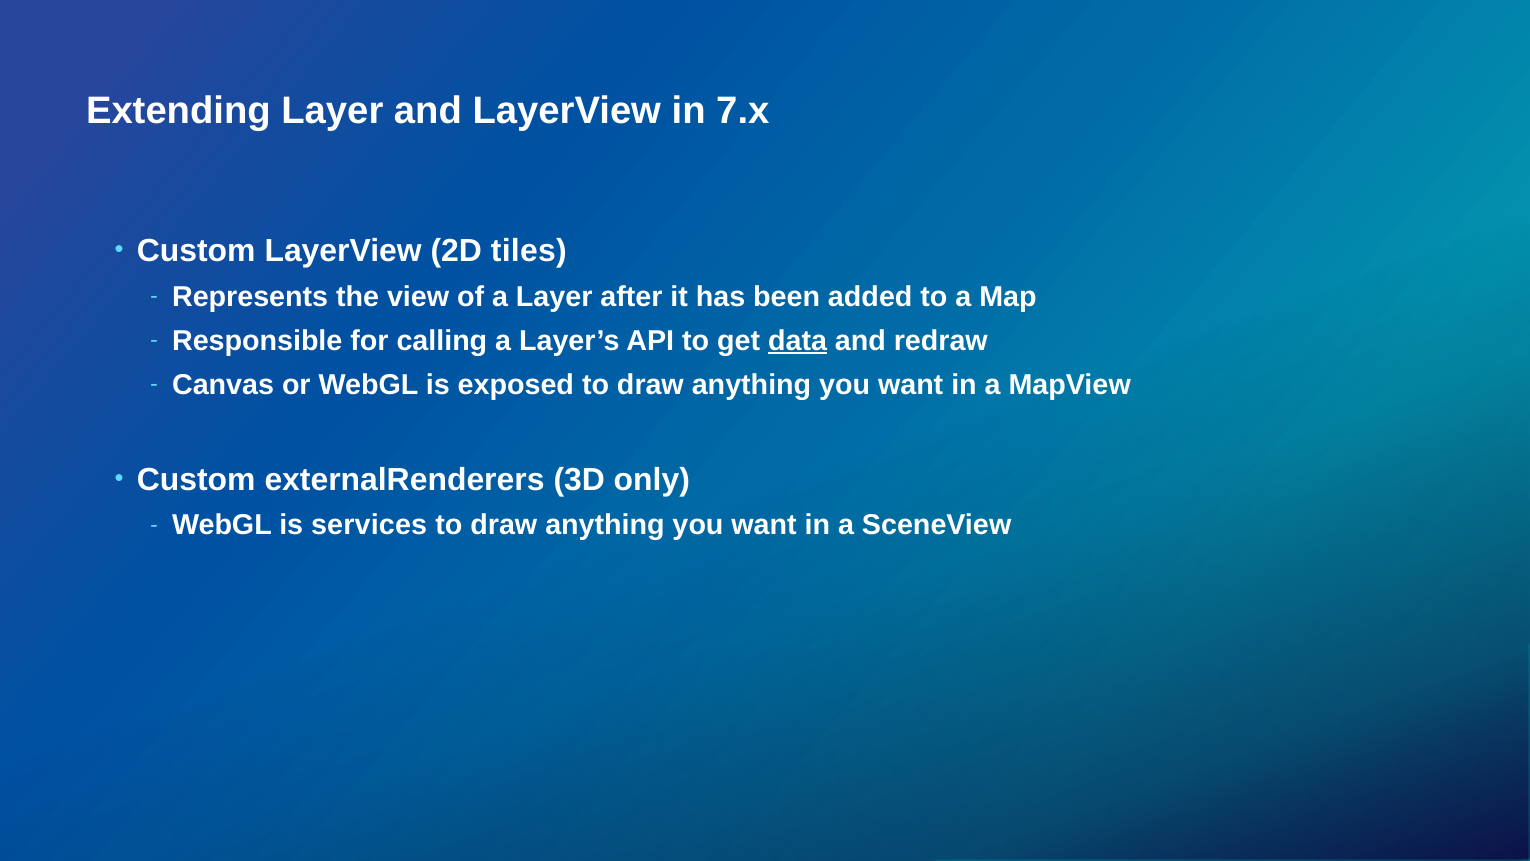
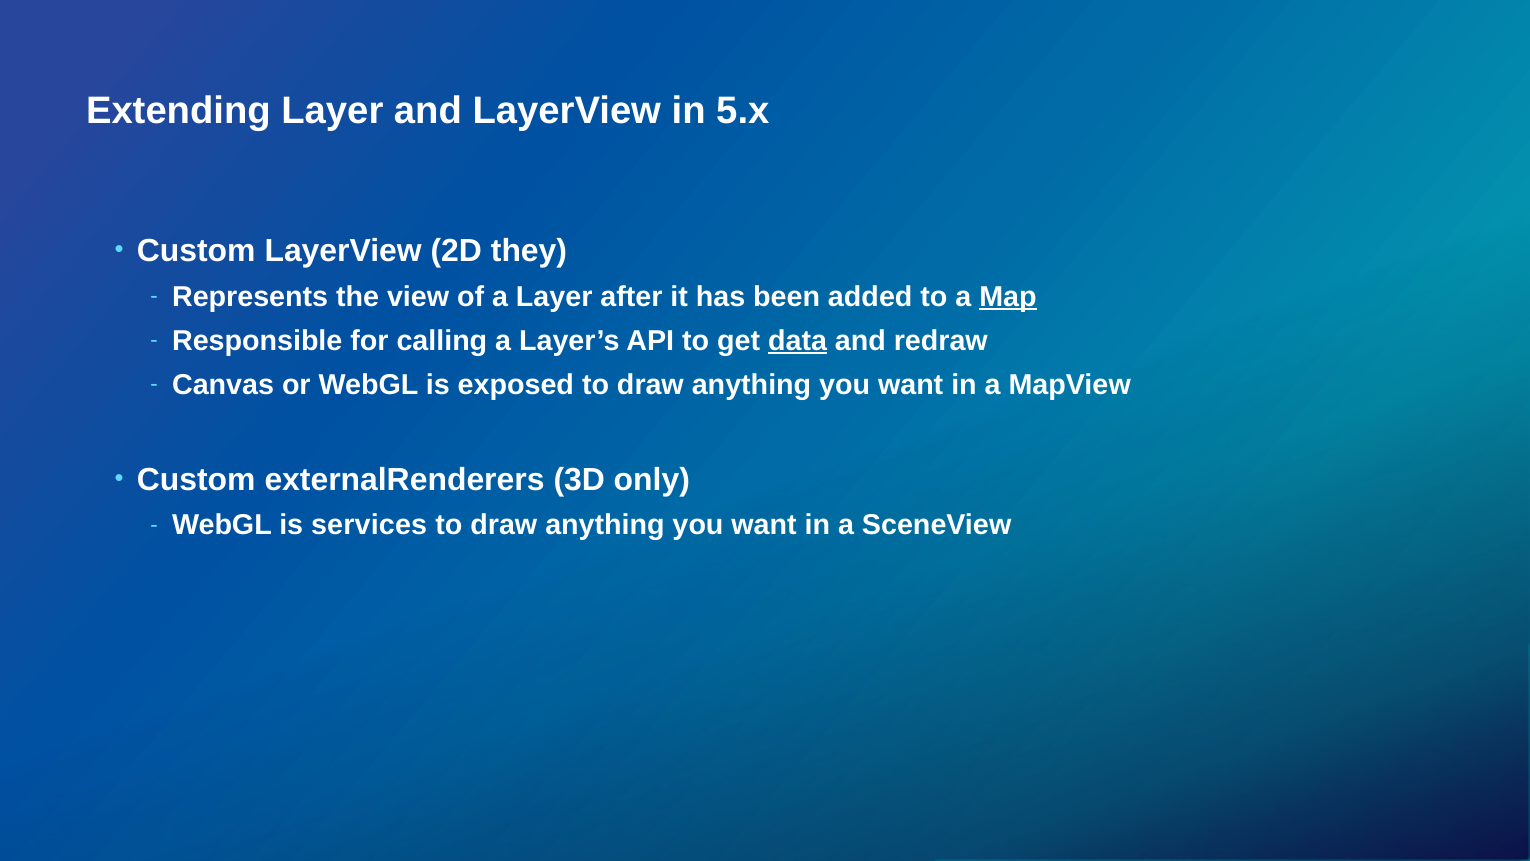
7.x: 7.x -> 5.x
tiles: tiles -> they
Map underline: none -> present
